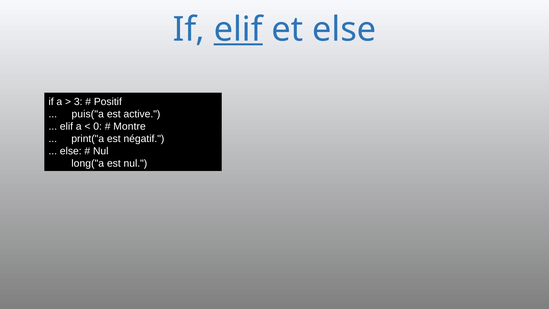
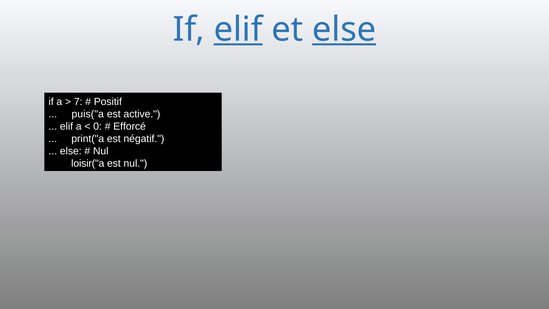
else at (344, 30) underline: none -> present
3: 3 -> 7
Montre: Montre -> Efforcé
long("a: long("a -> loisir("a
